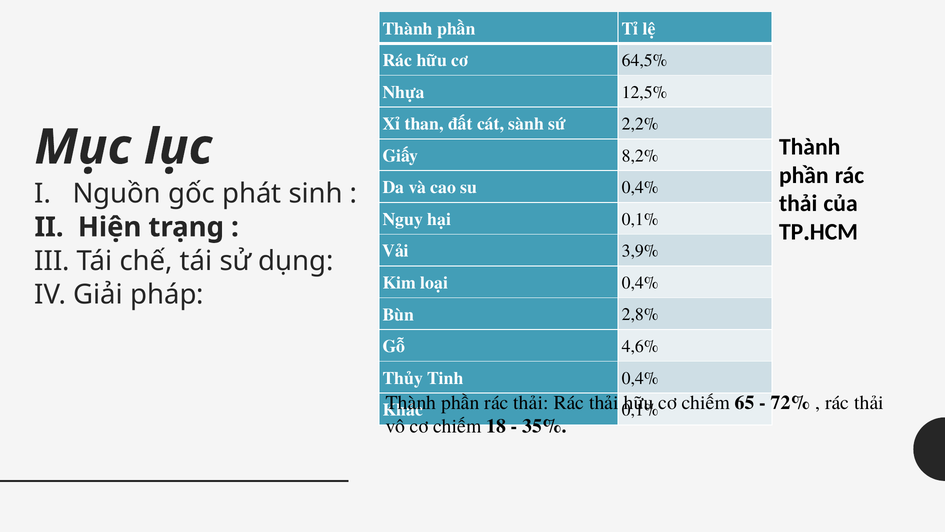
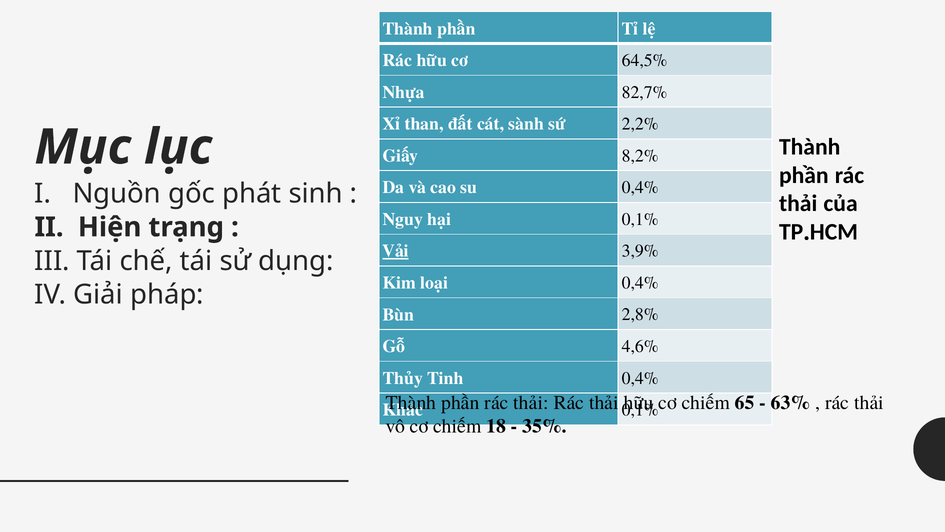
12,5%: 12,5% -> 82,7%
Vải underline: none -> present
72%: 72% -> 63%
